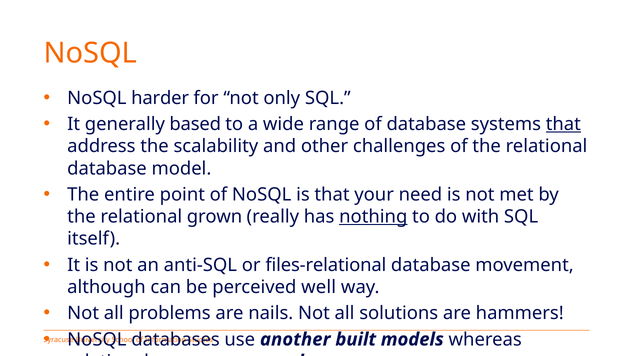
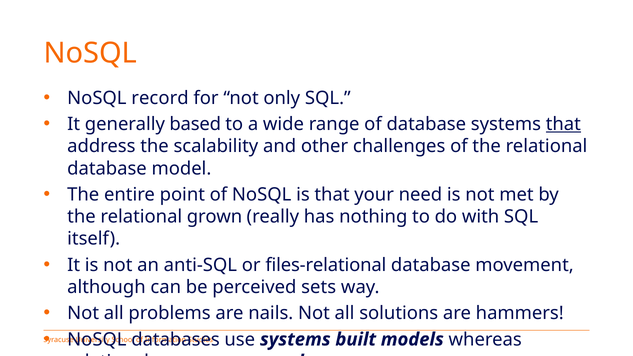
harder: harder -> record
nothing underline: present -> none
well: well -> sets
use another: another -> systems
